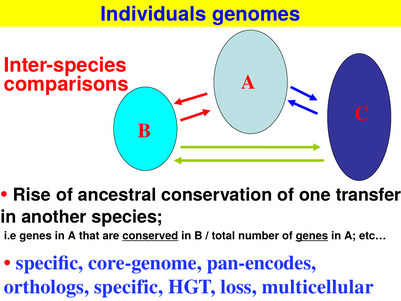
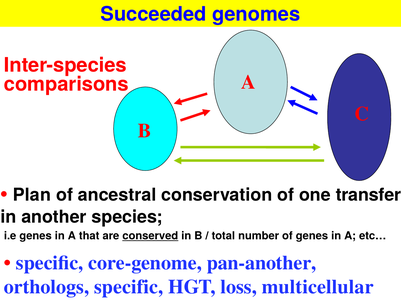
Individuals: Individuals -> Succeeded
Rise: Rise -> Plan
genes at (312, 236) underline: present -> none
pan-encodes: pan-encodes -> pan-another
